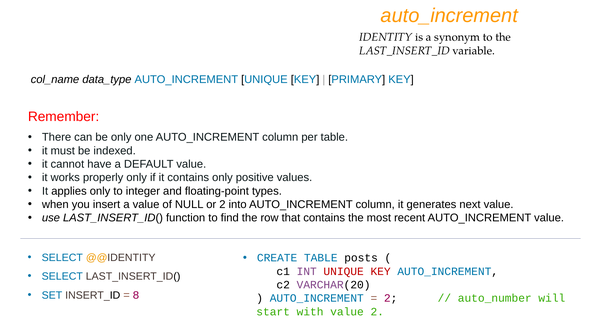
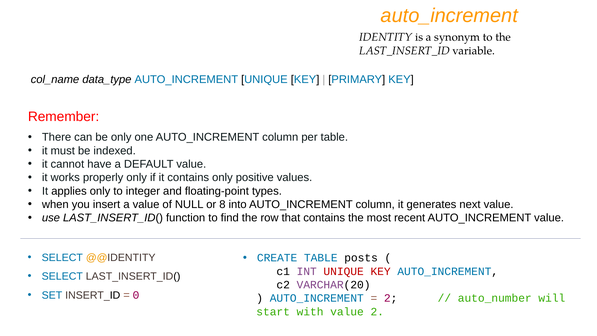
or 2: 2 -> 8
8: 8 -> 0
